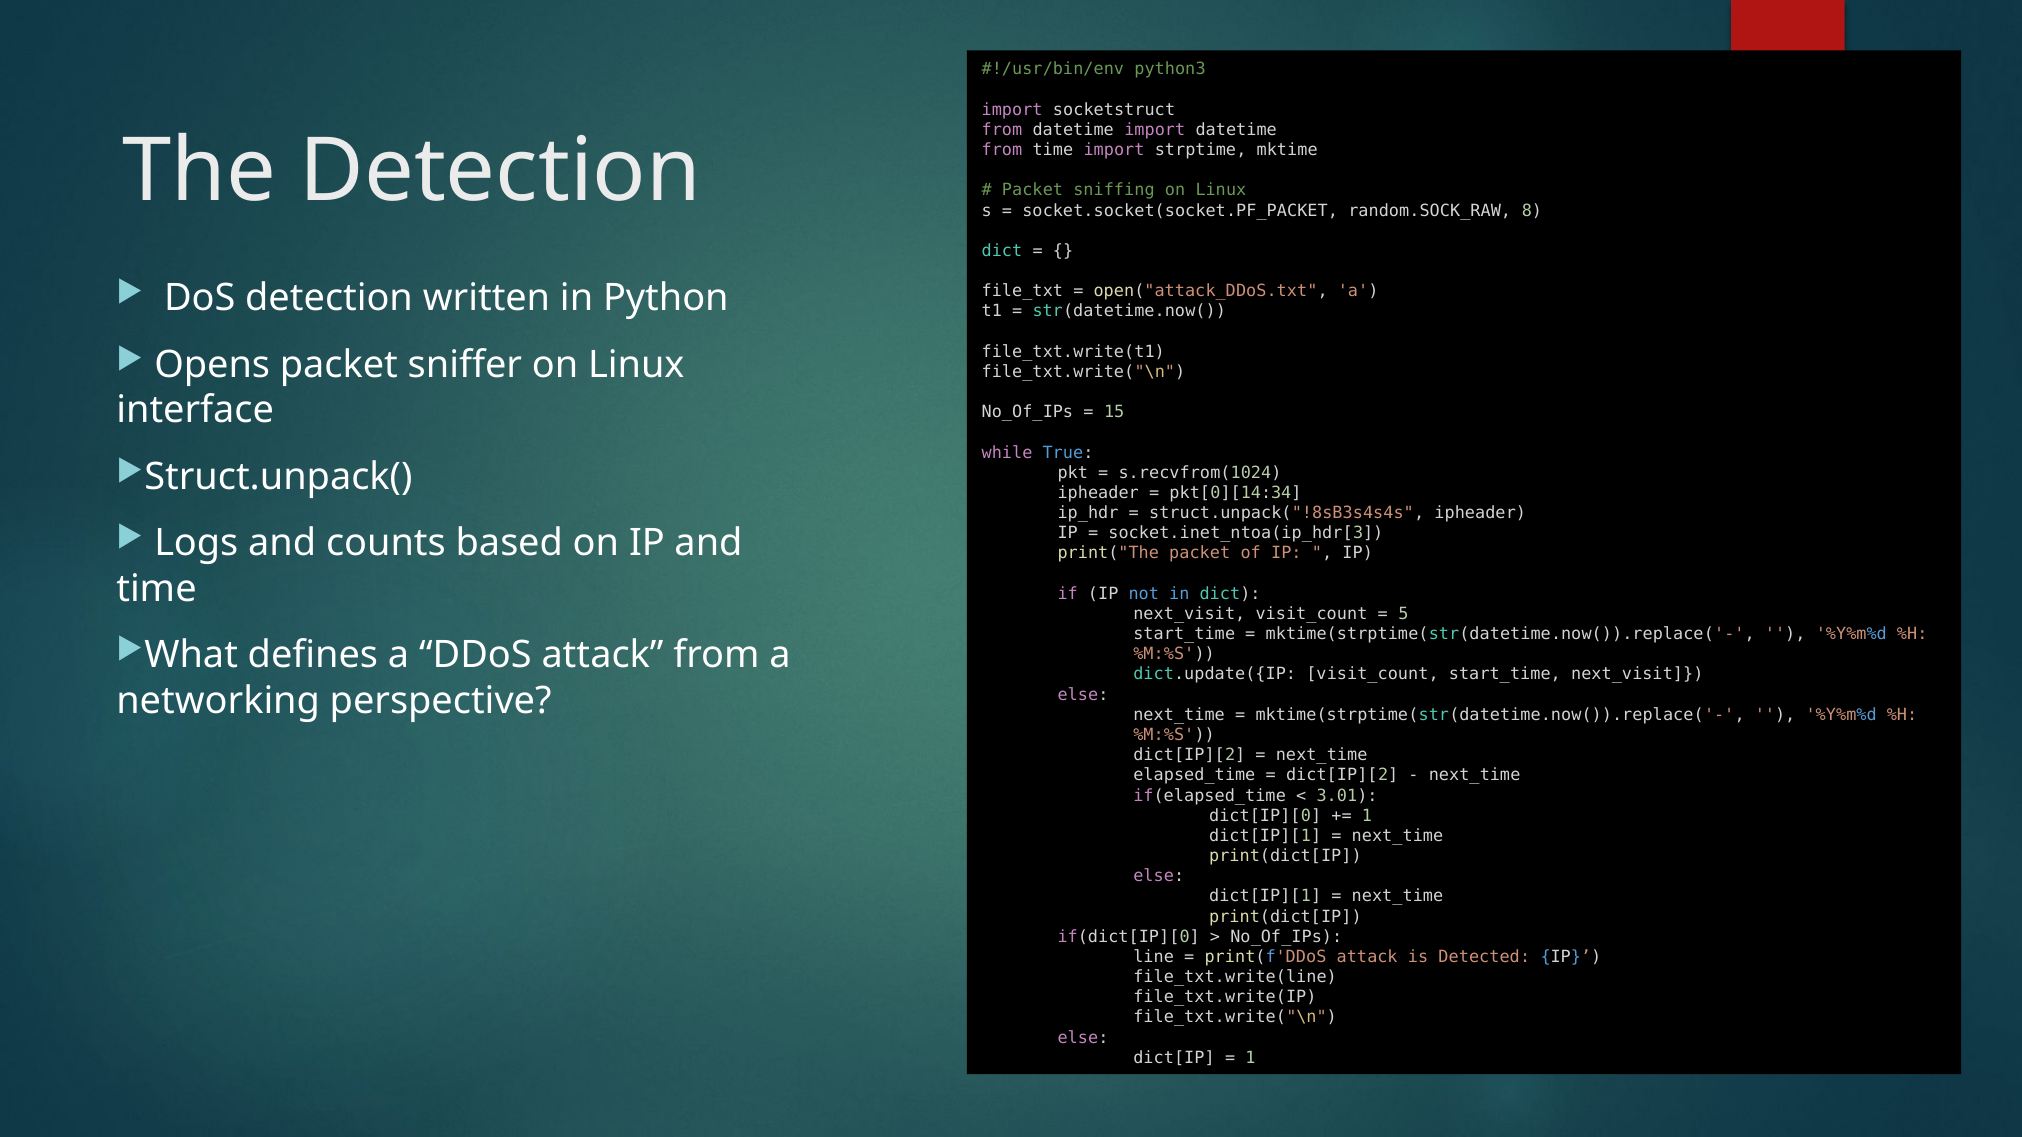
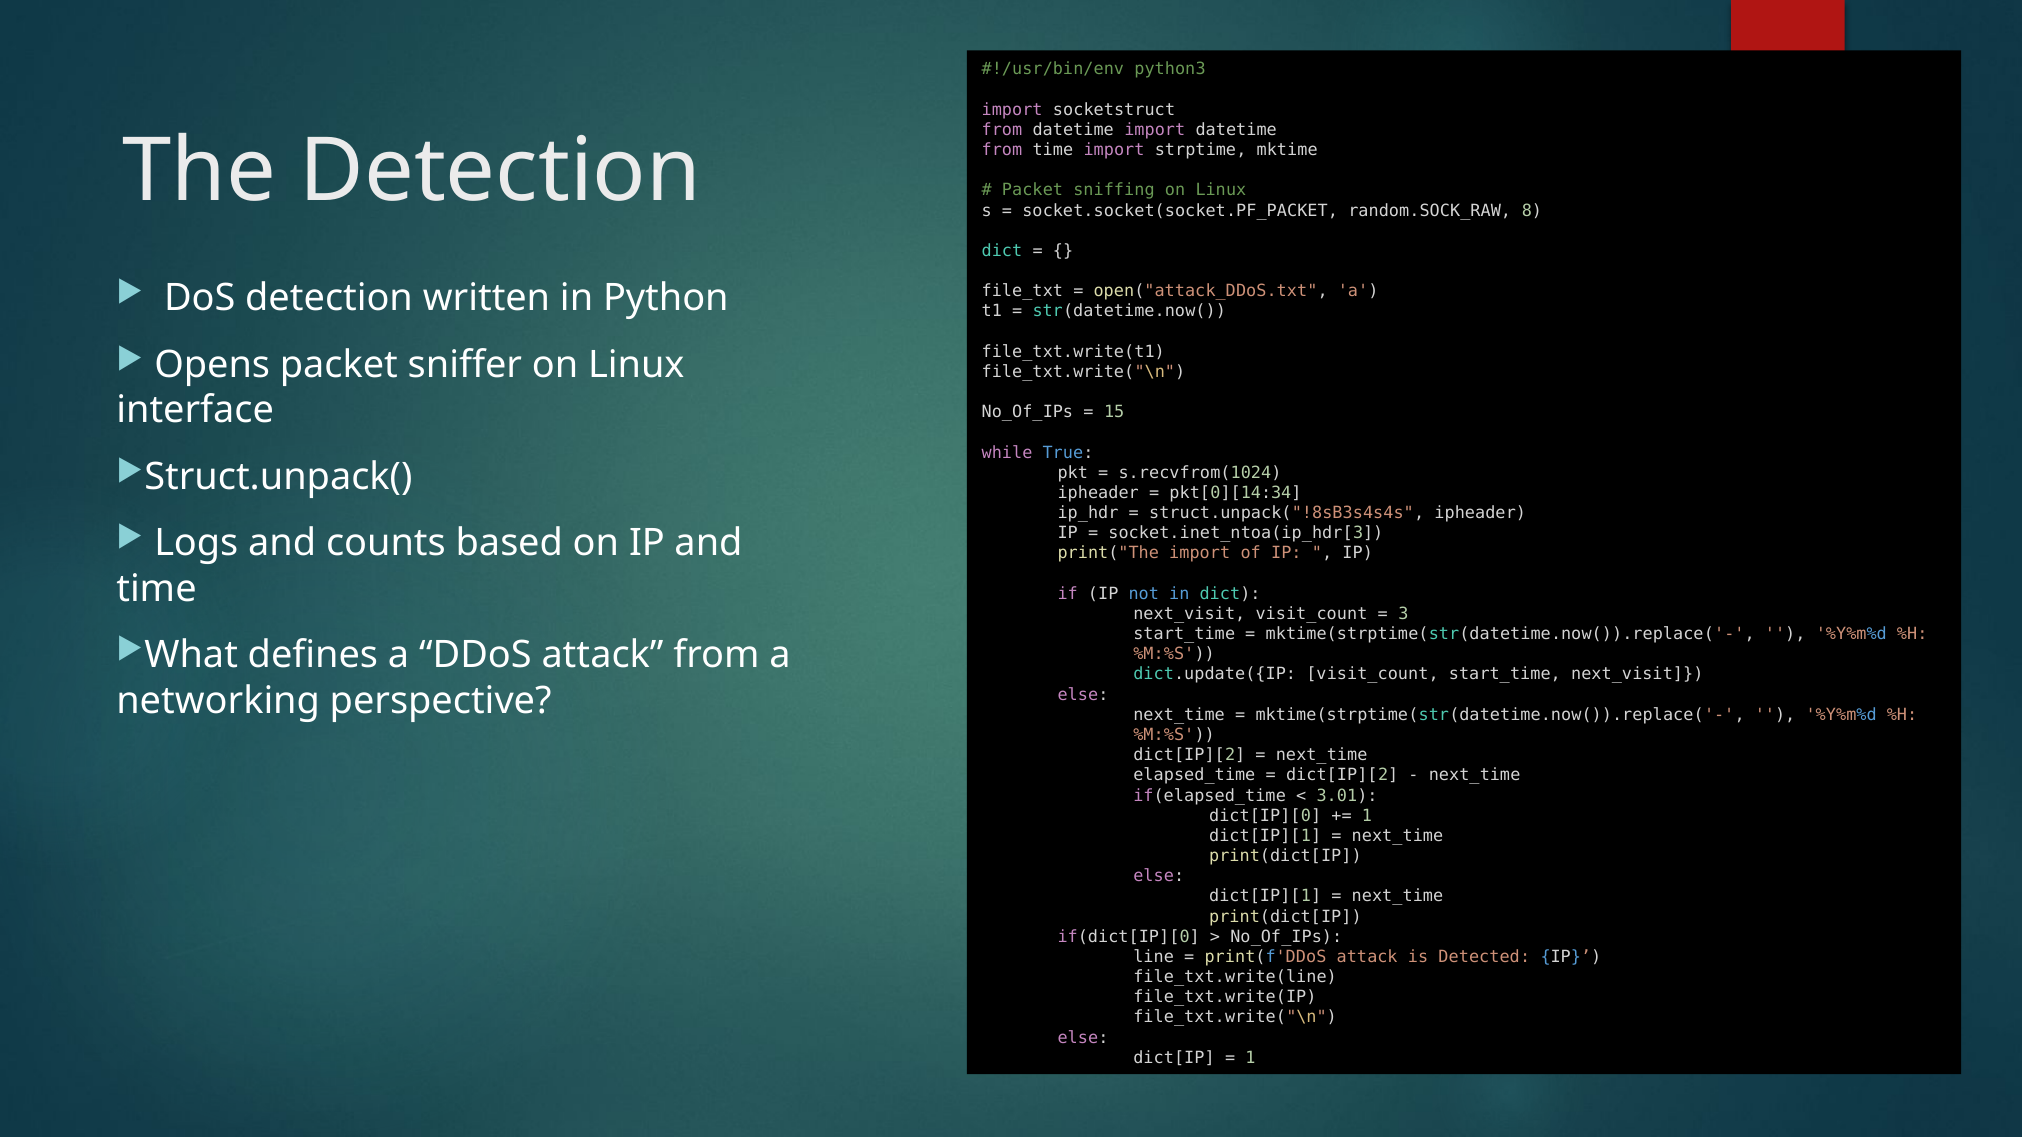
print("The packet: packet -> import
5: 5 -> 3
